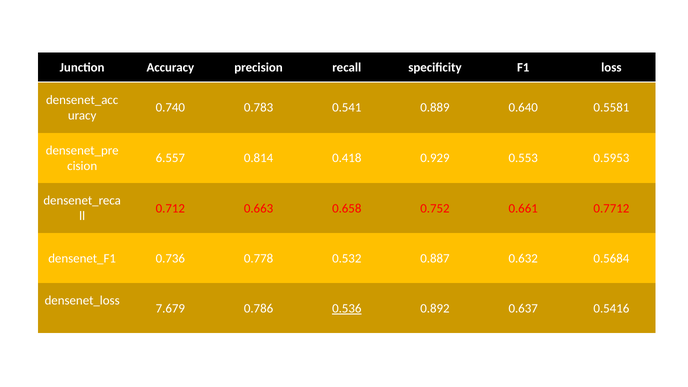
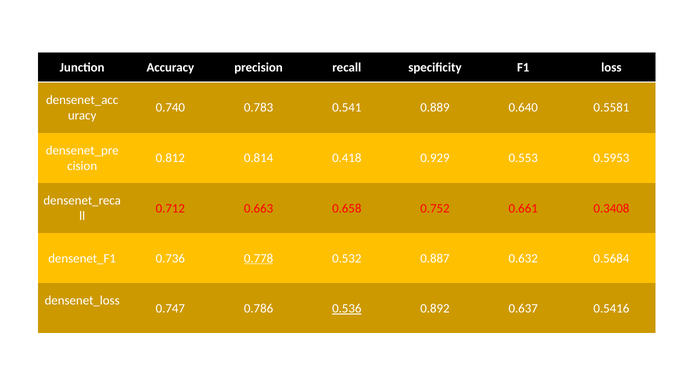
6.557: 6.557 -> 0.812
0.7712: 0.7712 -> 0.3408
0.778 underline: none -> present
7.679: 7.679 -> 0.747
